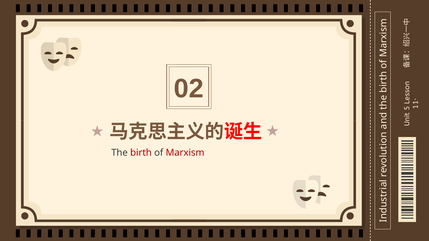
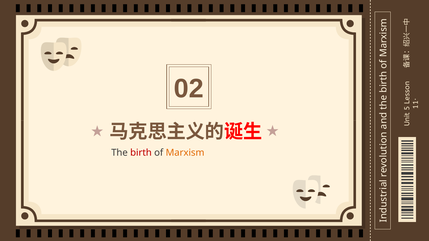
Marxism colour: red -> orange
